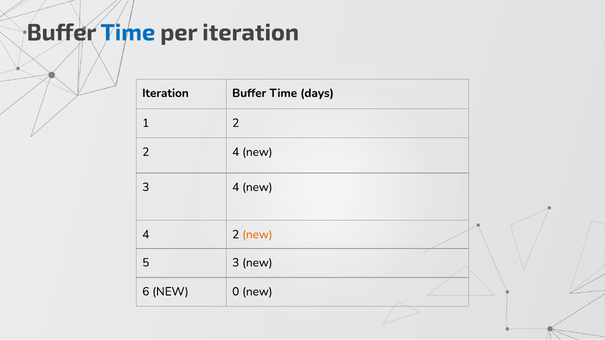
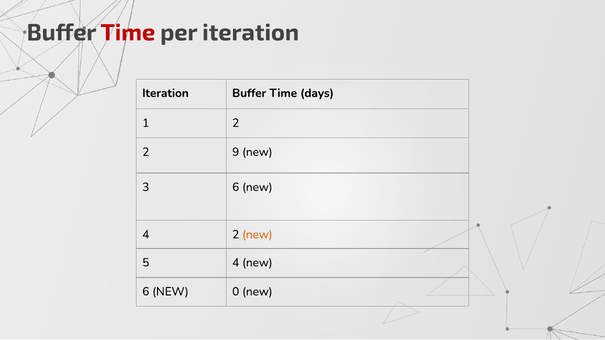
Time at (128, 33) colour: blue -> red
2 4: 4 -> 9
3 4: 4 -> 6
5 3: 3 -> 4
